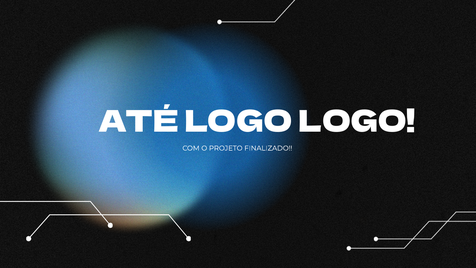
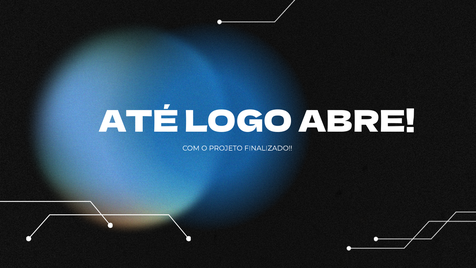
LOGO LOGO: LOGO -> ABRE
